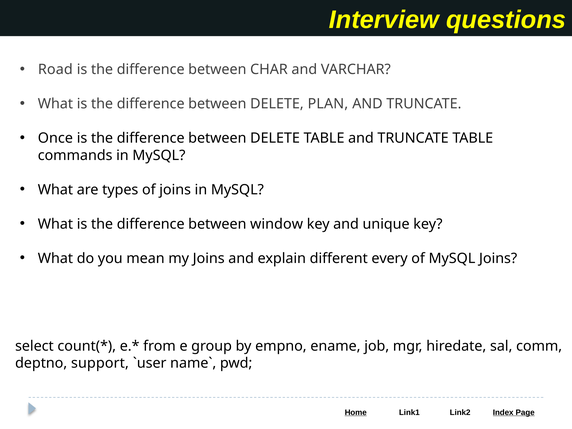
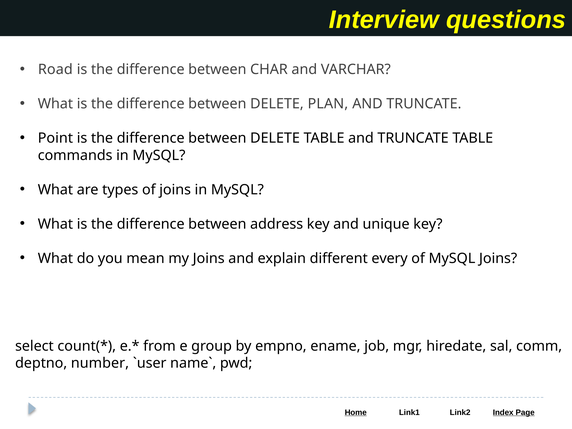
Once: Once -> Point
window: window -> address
support: support -> number
